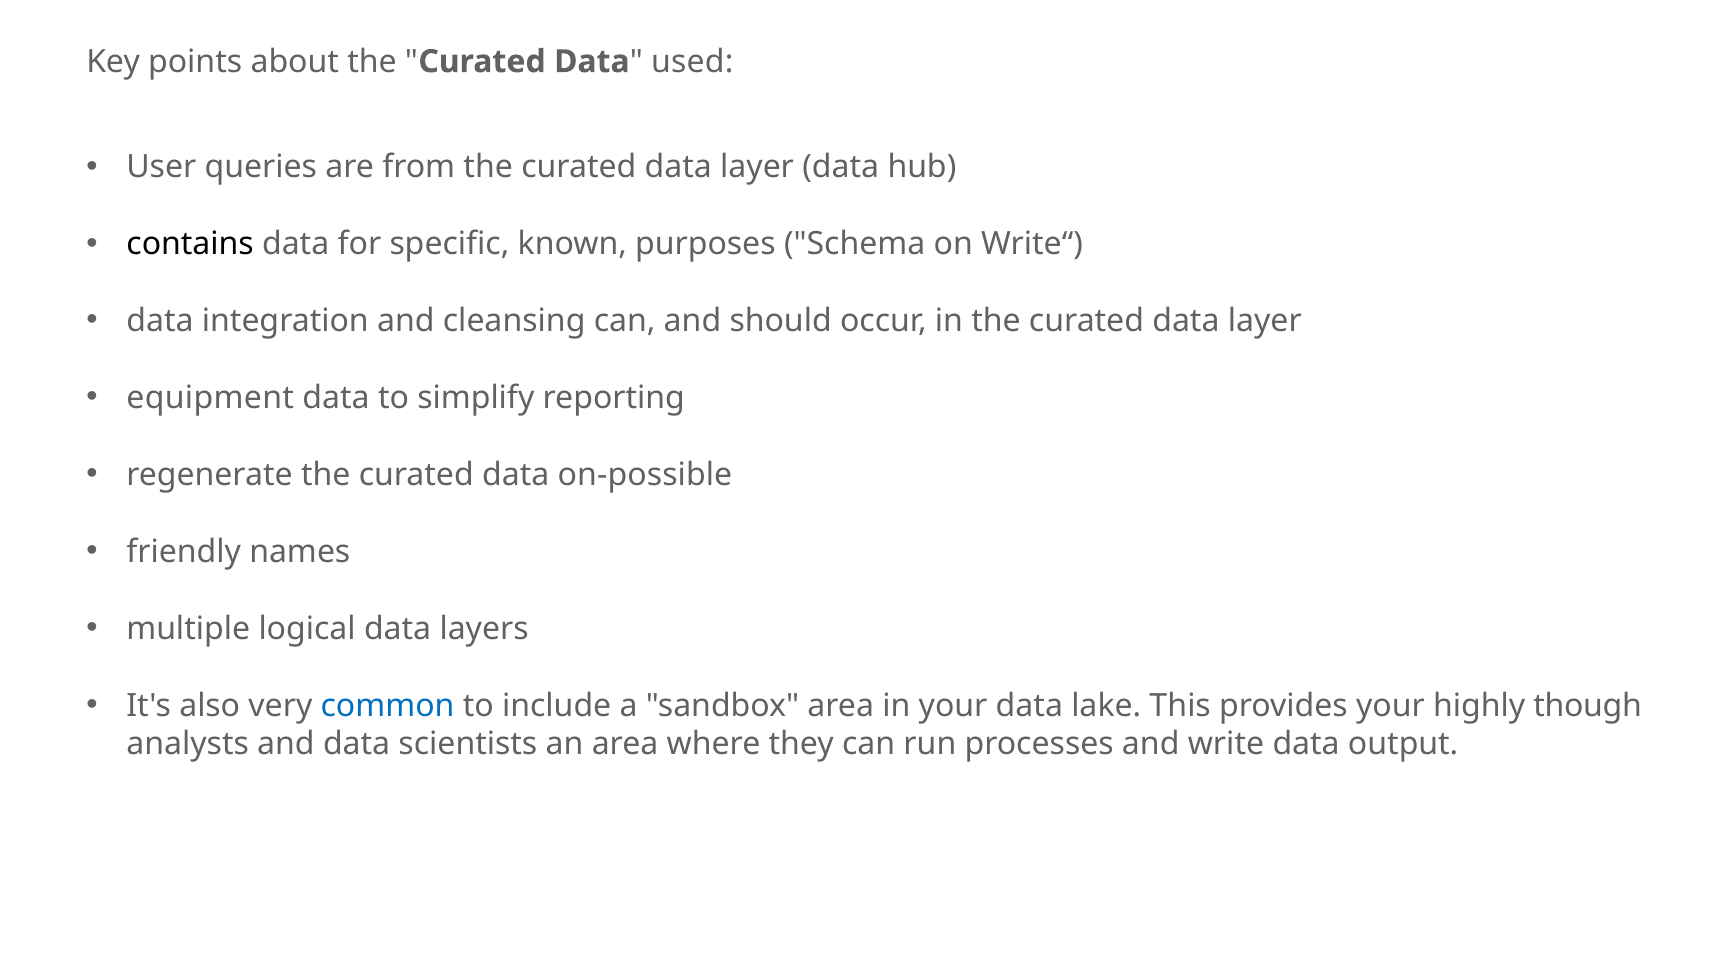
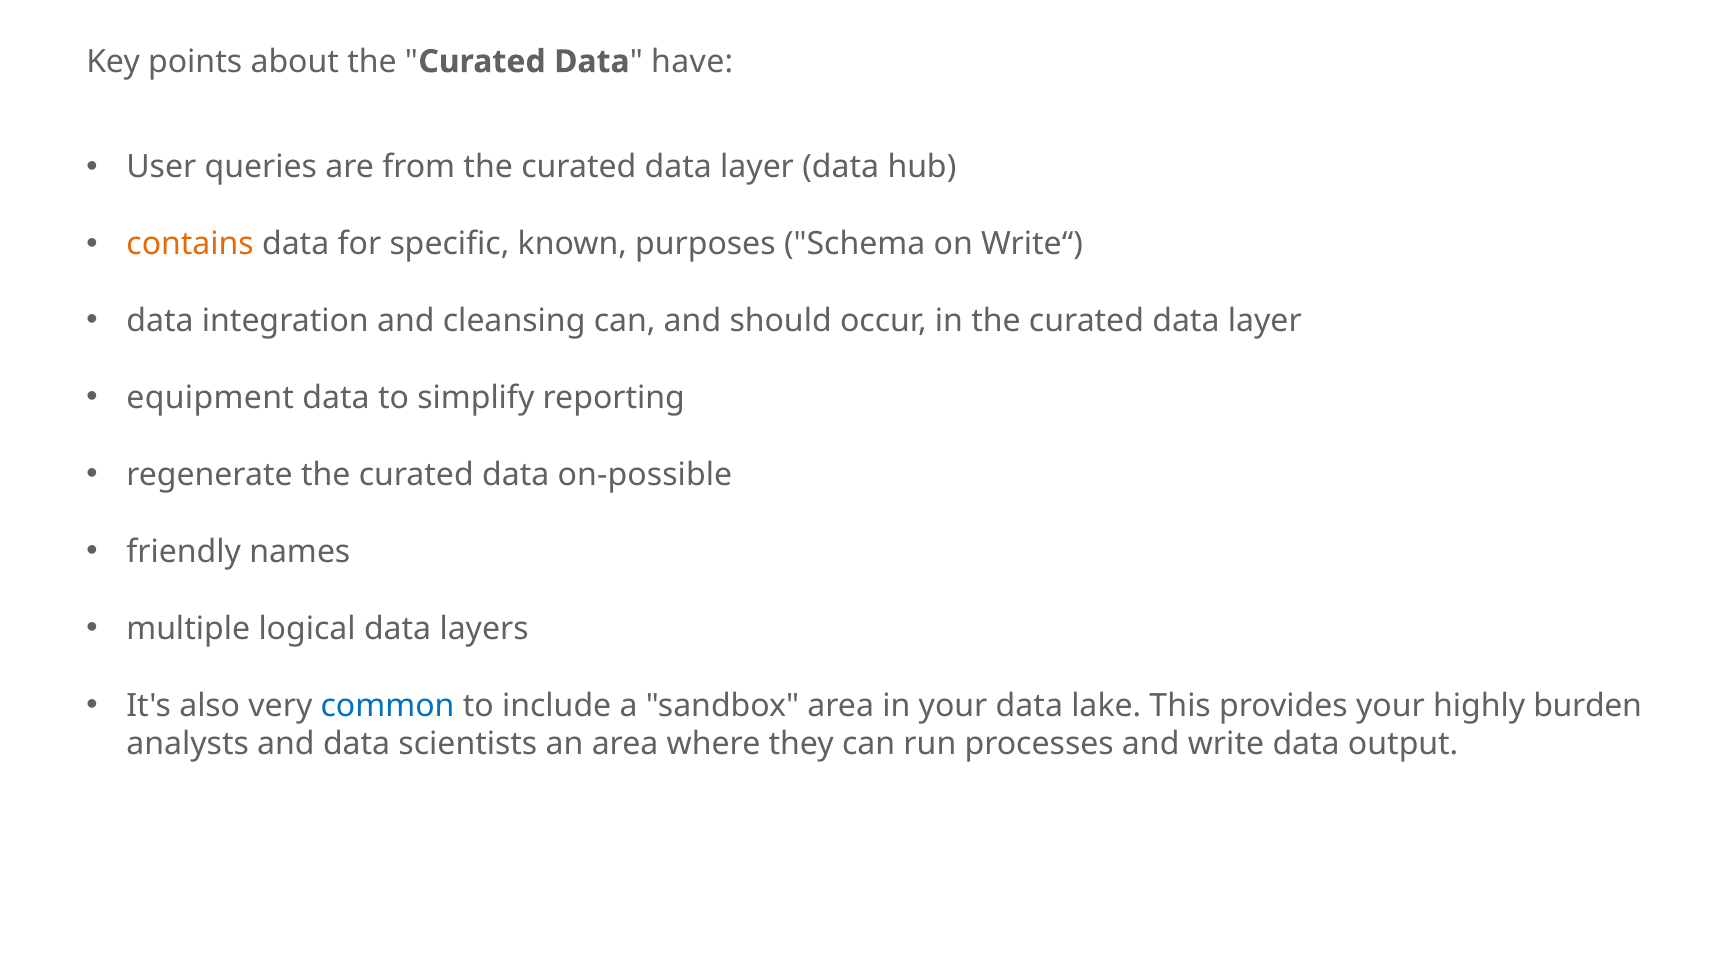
used: used -> have
contains colour: black -> orange
though: though -> burden
